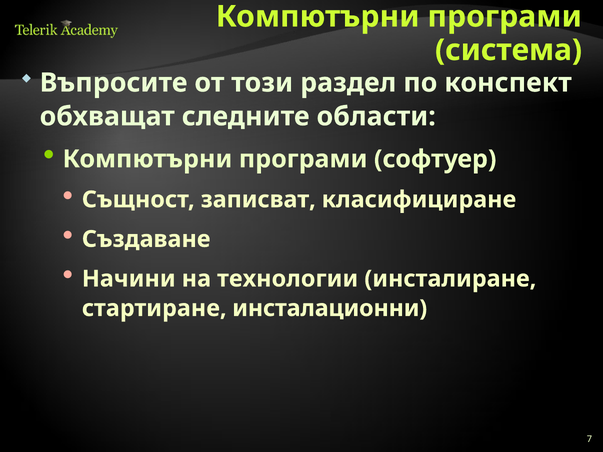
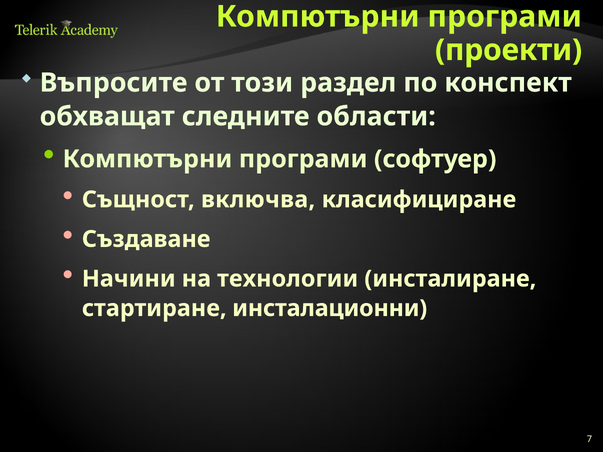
система: система -> проекти
записват: записват -> включва
